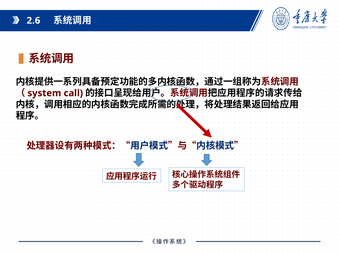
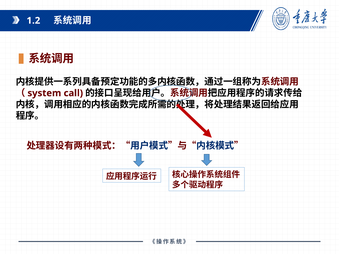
2.6: 2.6 -> 1.2
